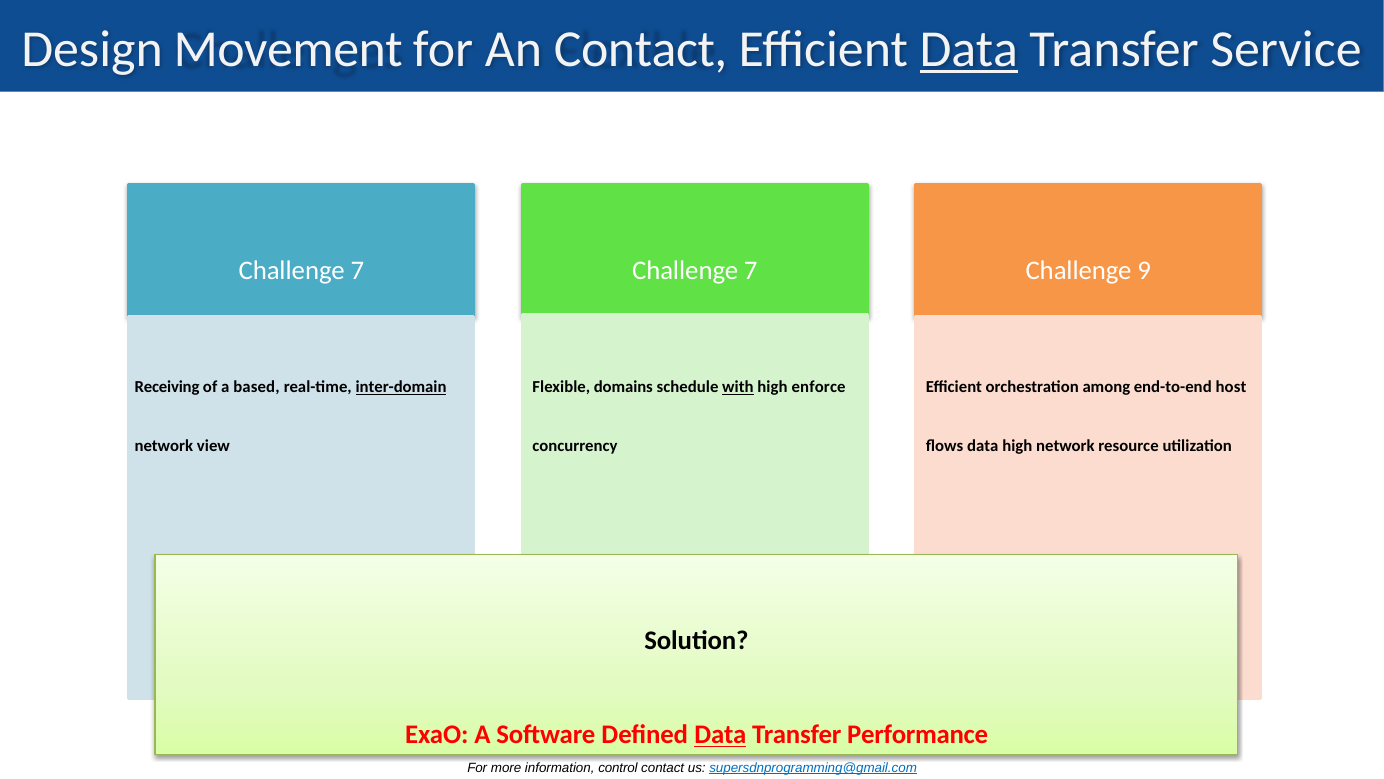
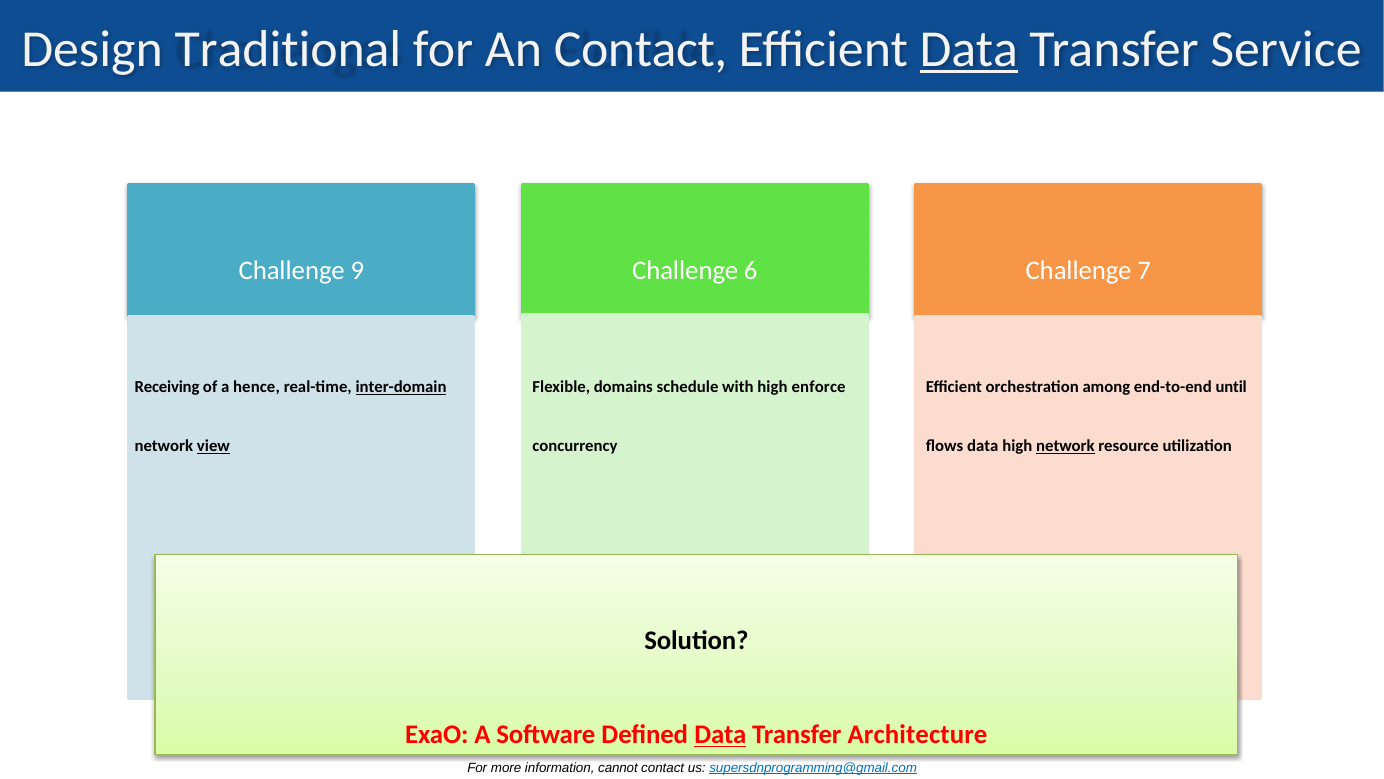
Movement: Movement -> Traditional
7 at (357, 270): 7 -> 9
7 at (751, 270): 7 -> 6
9: 9 -> 7
based: based -> hence
with underline: present -> none
host: host -> until
view underline: none -> present
network at (1065, 446) underline: none -> present
Performance: Performance -> Architecture
control: control -> cannot
